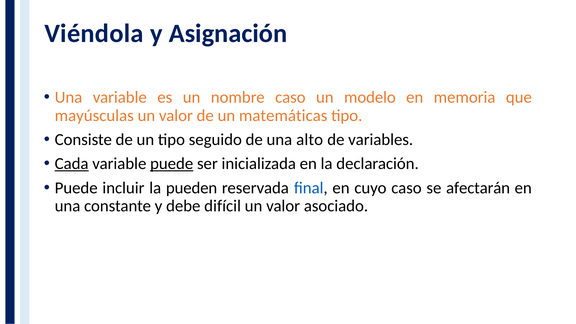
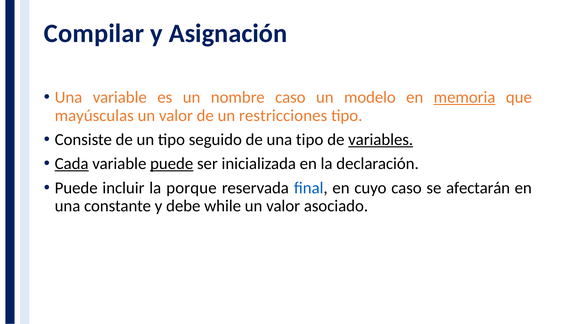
Viéndola: Viéndola -> Compilar
memoria underline: none -> present
matemáticas: matemáticas -> restricciones
una alto: alto -> tipo
variables underline: none -> present
pueden: pueden -> porque
difícil: difícil -> while
